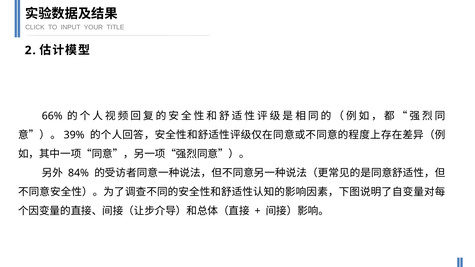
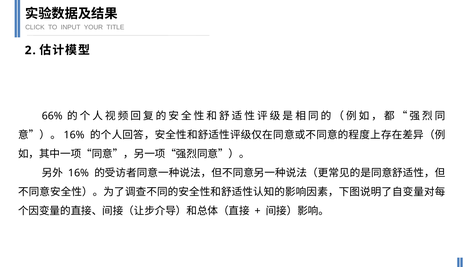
39% at (74, 135): 39% -> 16%
84% at (78, 173): 84% -> 16%
